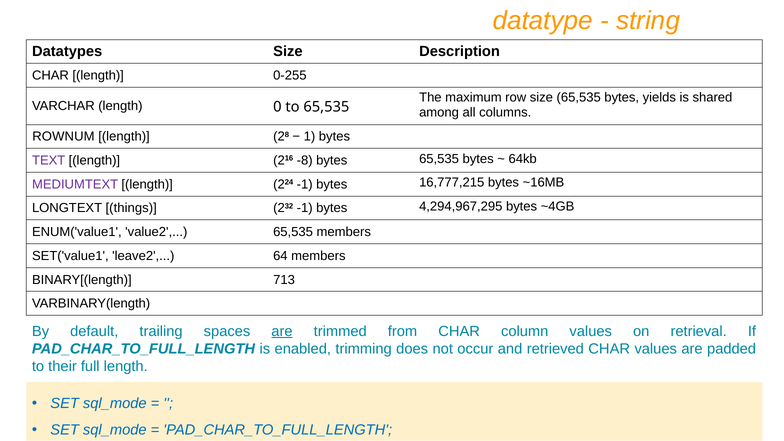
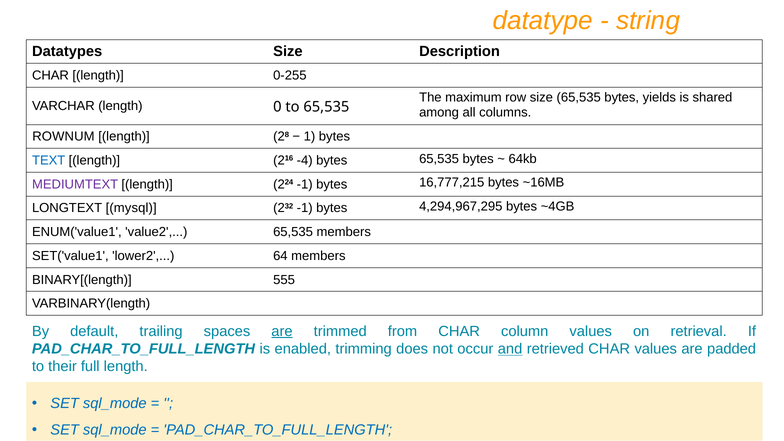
TEXT colour: purple -> blue
-8: -8 -> -4
things: things -> mysql
leave2: leave2 -> lower2
713: 713 -> 555
and underline: none -> present
